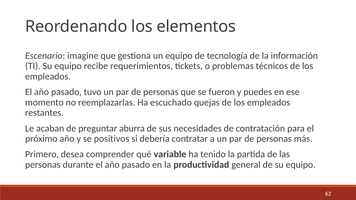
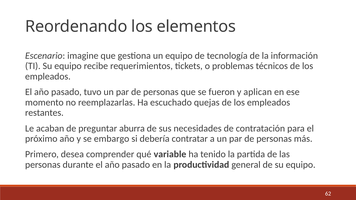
puedes: puedes -> aplican
positivos: positivos -> embargo
